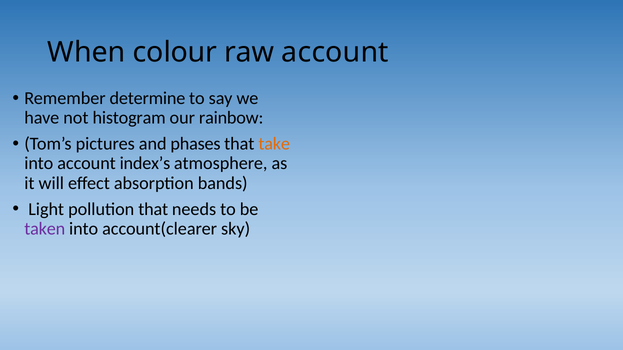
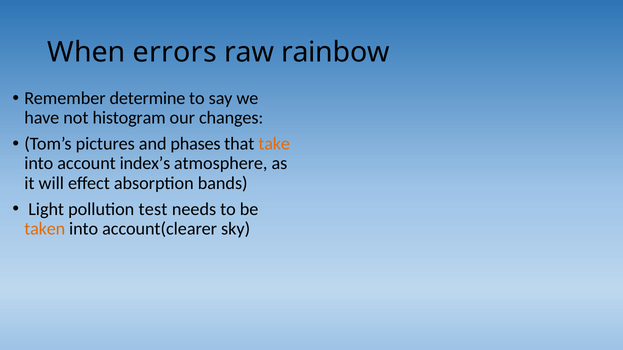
colour: colour -> errors
raw account: account -> rainbow
rainbow: rainbow -> changes
pollution that: that -> test
taken colour: purple -> orange
